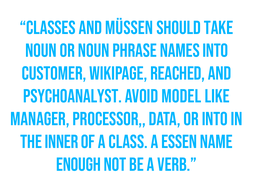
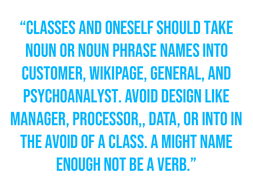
müssen: müssen -> oneself
Reached: Reached -> General
model: model -> design
the Inner: Inner -> Avoid
essen: essen -> might
